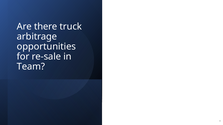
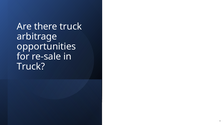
Team at (31, 67): Team -> Truck
